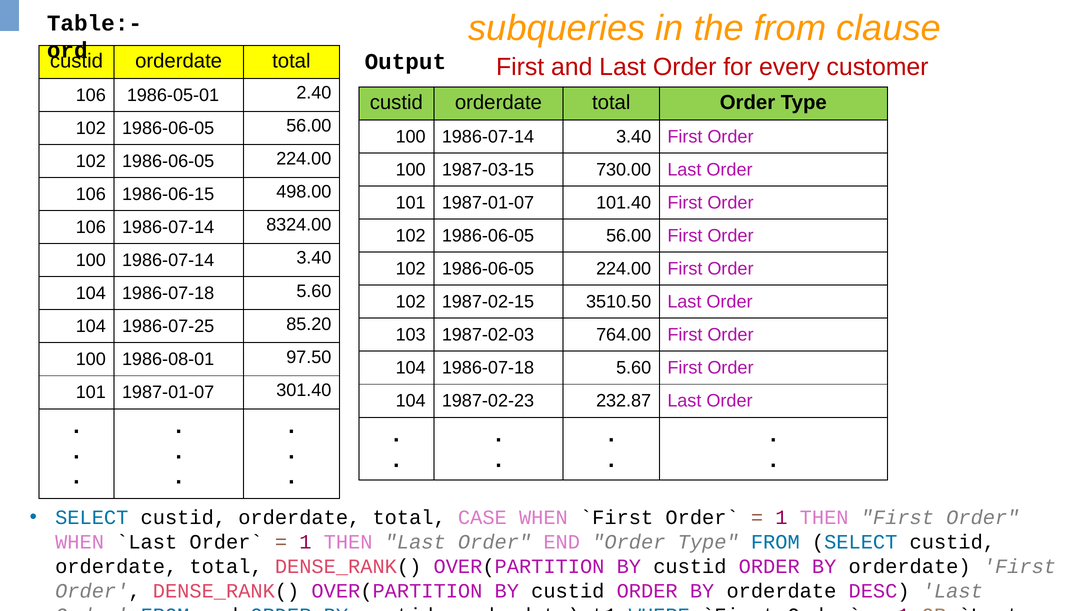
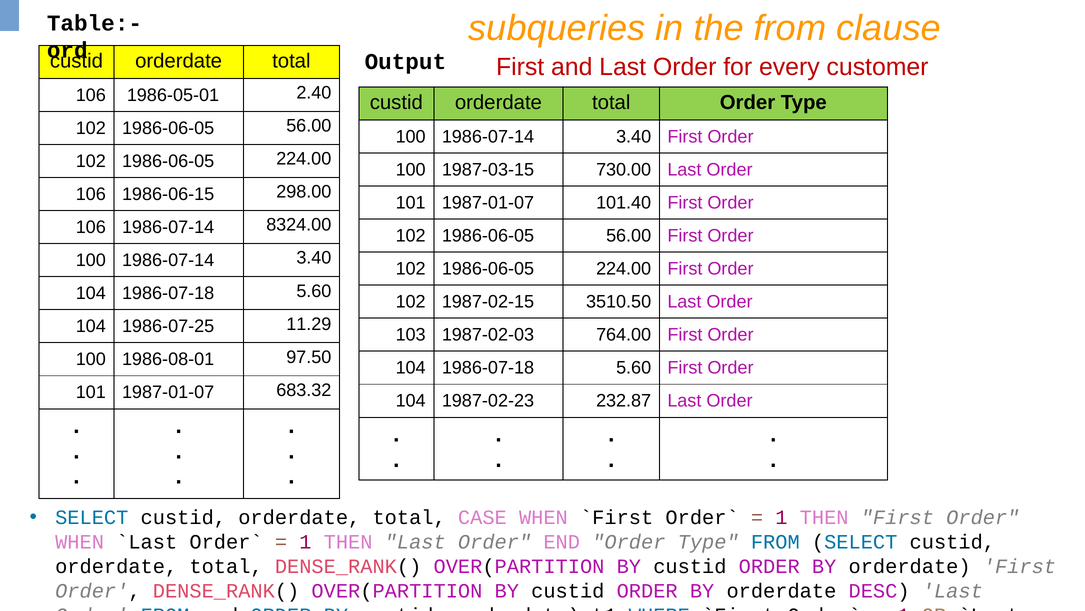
498.00: 498.00 -> 298.00
85.20: 85.20 -> 11.29
301.40: 301.40 -> 683.32
